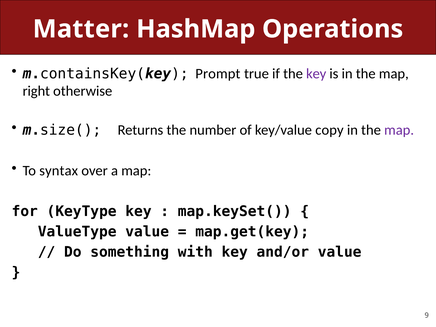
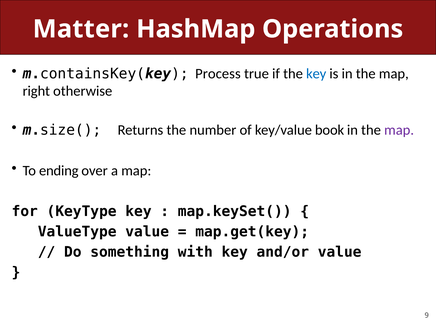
Prompt: Prompt -> Process
key at (316, 74) colour: purple -> blue
copy: copy -> book
syntax: syntax -> ending
